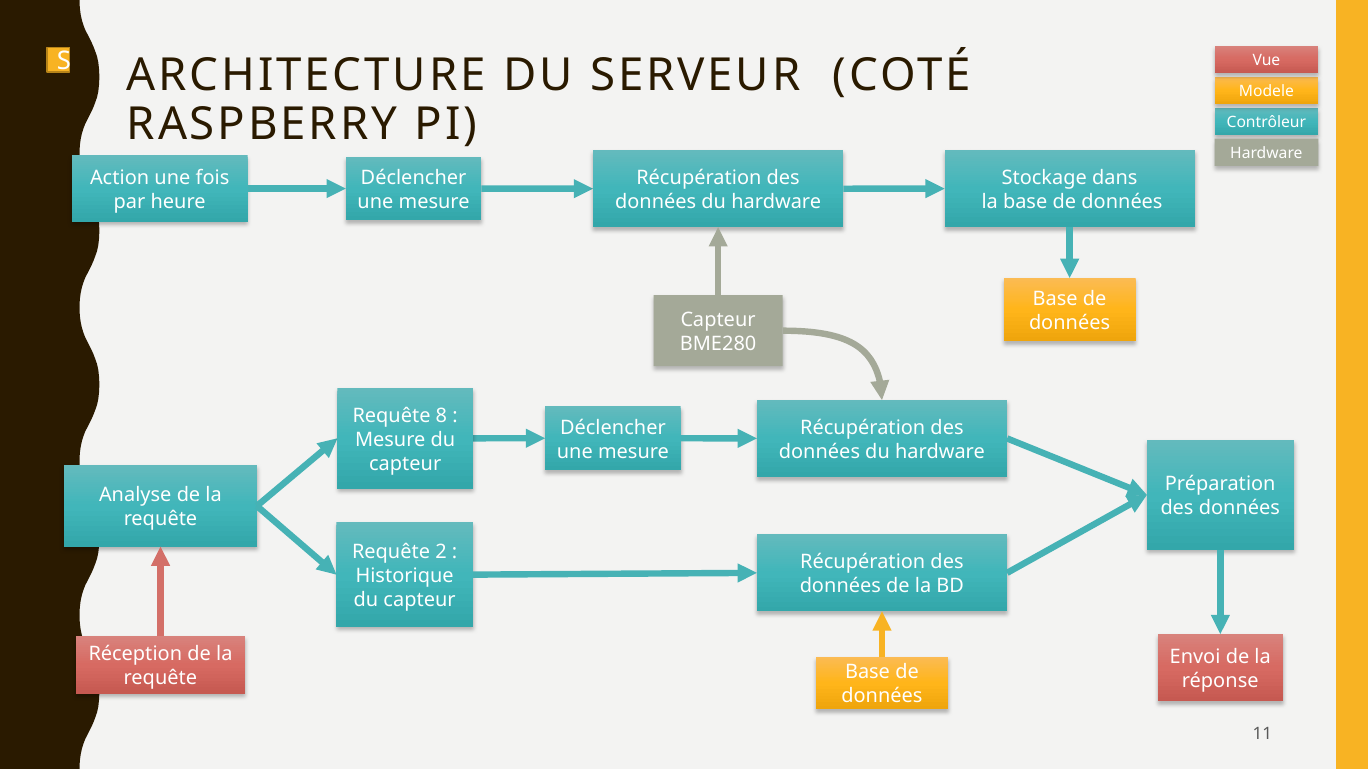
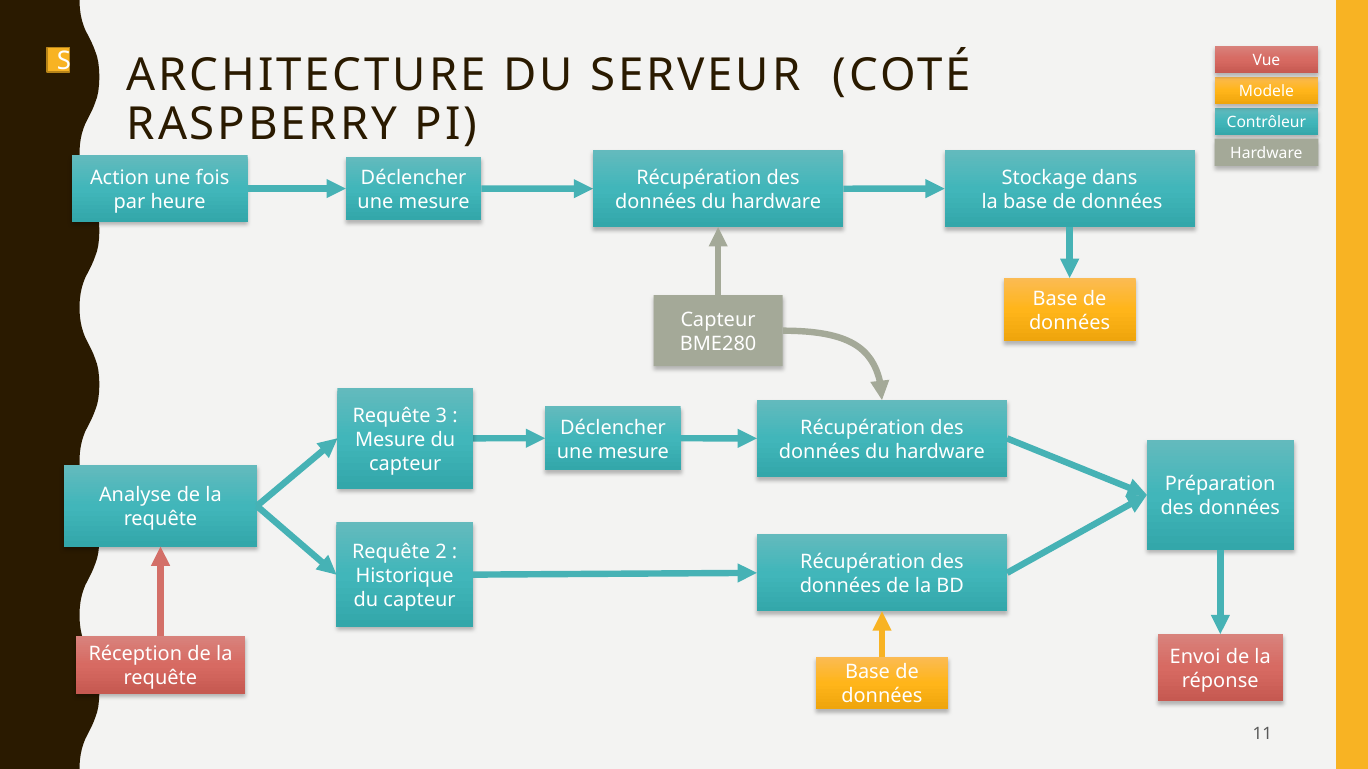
8: 8 -> 3
